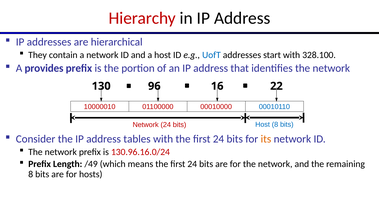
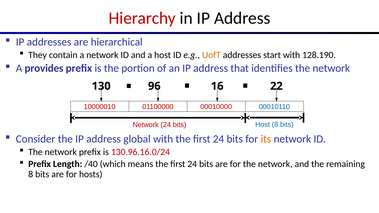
UofT colour: blue -> orange
328.100: 328.100 -> 128.190
tables: tables -> global
/49: /49 -> /40
